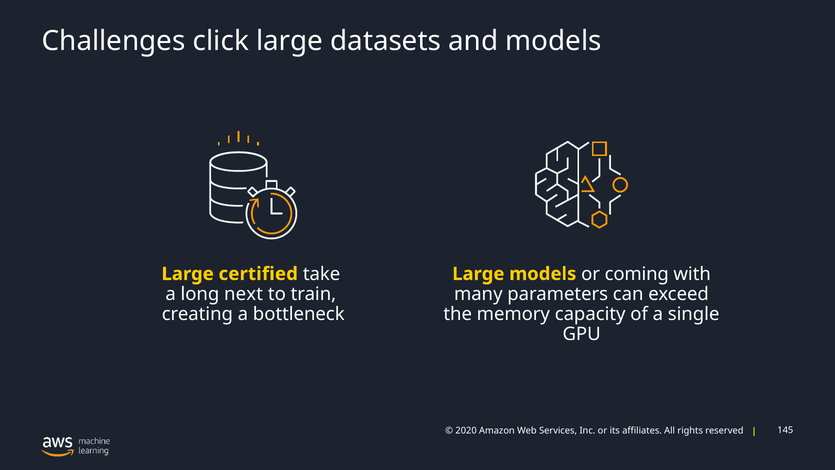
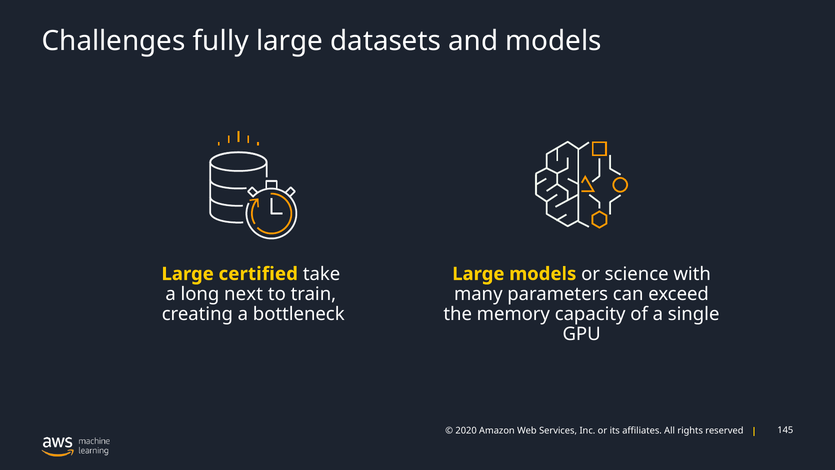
click: click -> fully
coming: coming -> science
